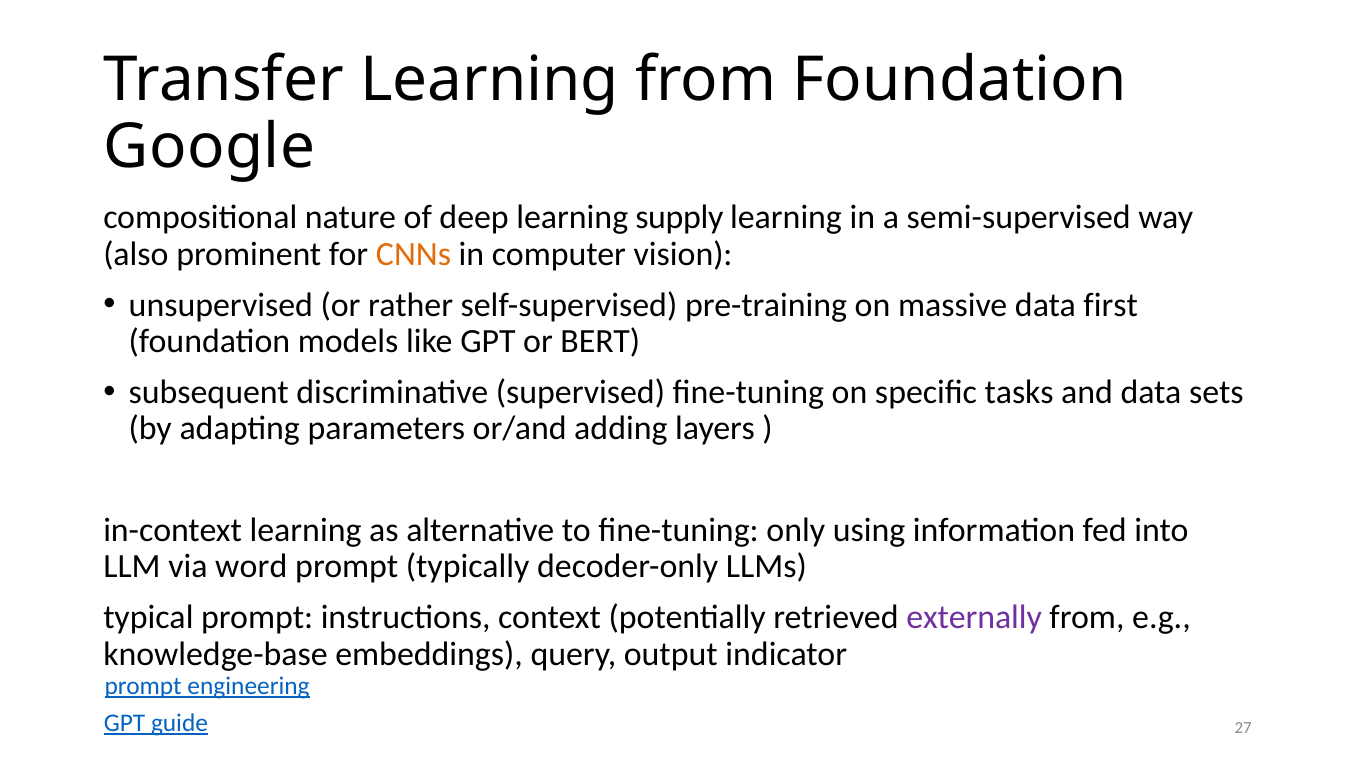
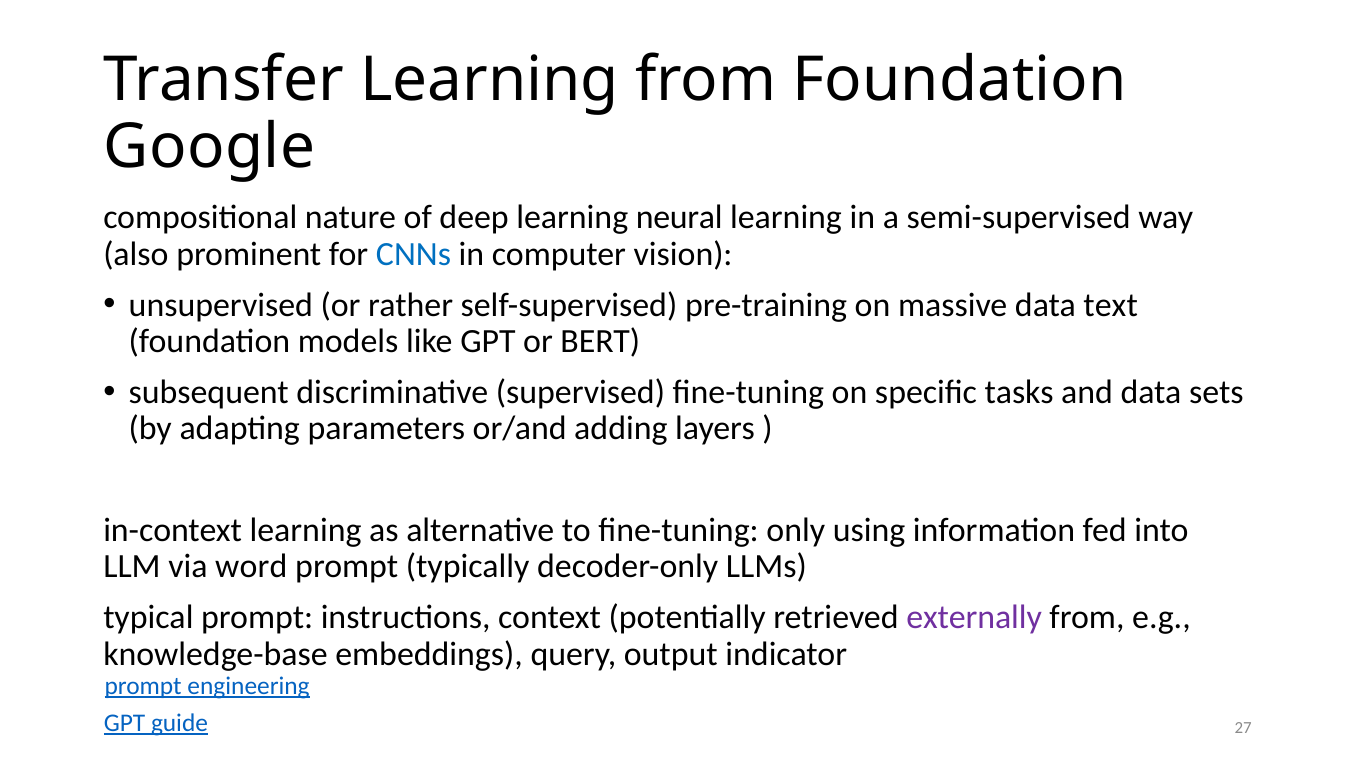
supply: supply -> neural
CNNs colour: orange -> blue
first: first -> text
